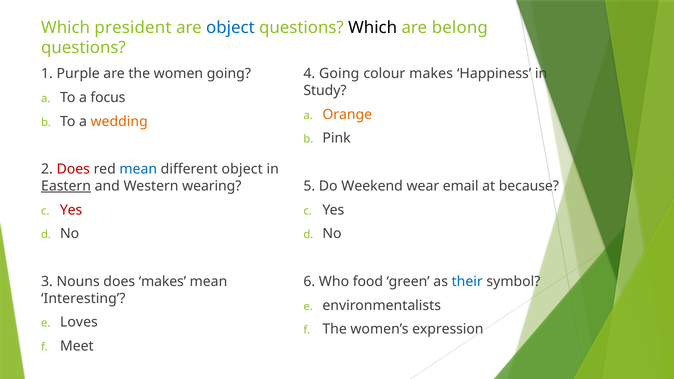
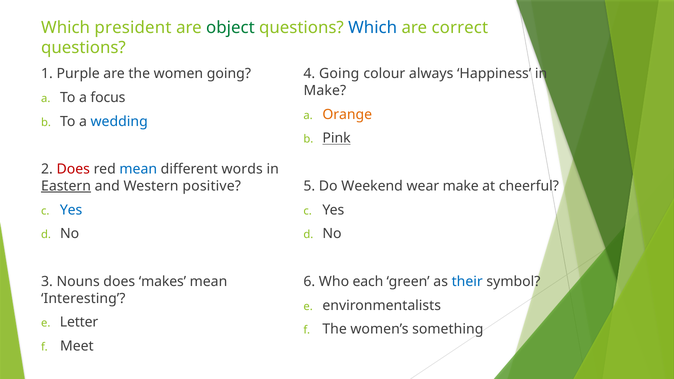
object at (230, 28) colour: blue -> green
Which at (373, 28) colour: black -> blue
belong: belong -> correct
colour makes: makes -> always
Study at (325, 91): Study -> Make
wedding colour: orange -> blue
Pink underline: none -> present
different object: object -> words
wearing: wearing -> positive
wear email: email -> make
because: because -> cheerful
Yes at (71, 210) colour: red -> blue
food: food -> each
Loves: Loves -> Letter
expression: expression -> something
